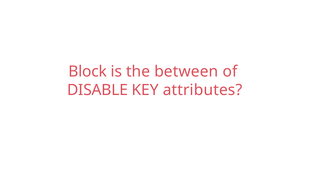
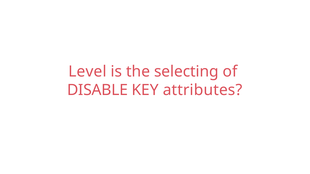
Block: Block -> Level
between: between -> selecting
